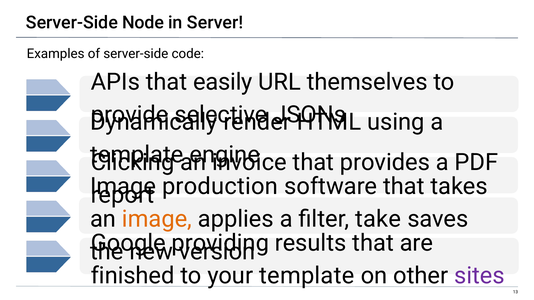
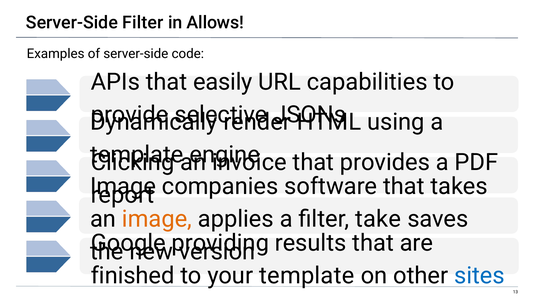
Server-Side Node: Node -> Filter
Server: Server -> Allows
themselves: themselves -> capabilities
production: production -> companies
sites colour: purple -> blue
